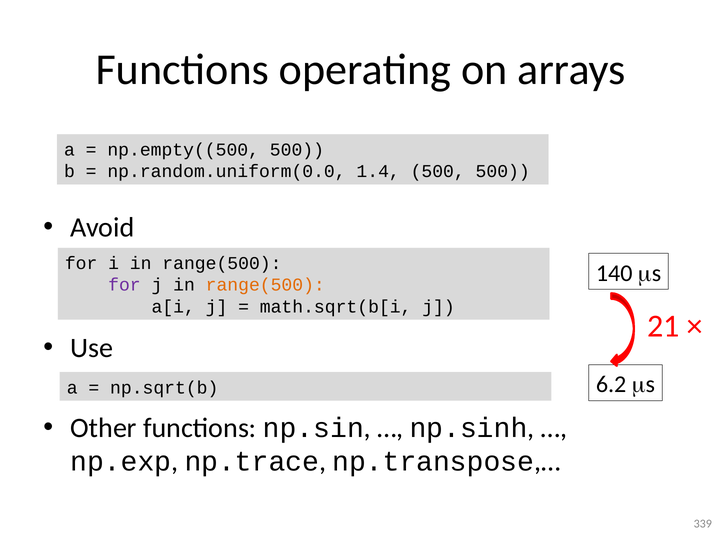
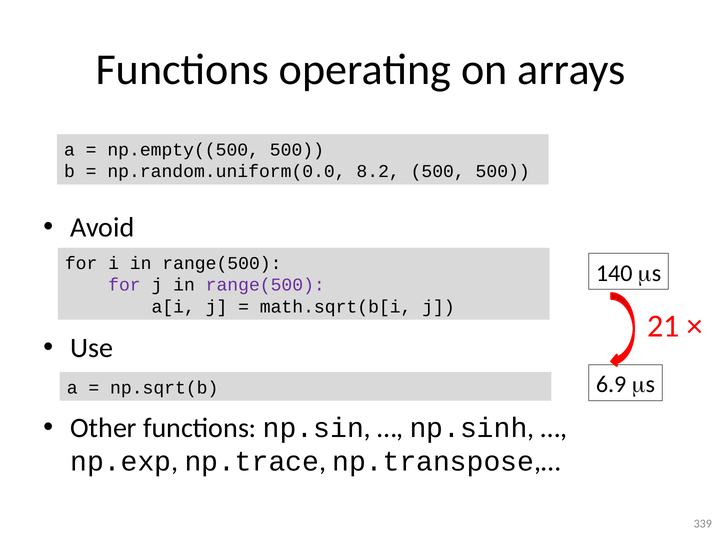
1.4: 1.4 -> 8.2
range(500 at (265, 285) colour: orange -> purple
6.2: 6.2 -> 6.9
